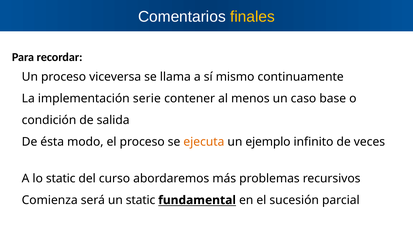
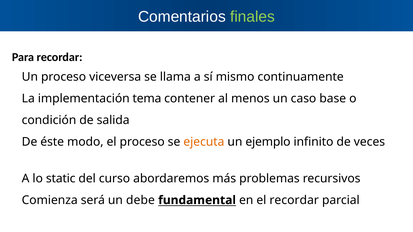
finales colour: yellow -> light green
serie: serie -> tema
ésta: ésta -> éste
un static: static -> debe
el sucesión: sucesión -> recordar
